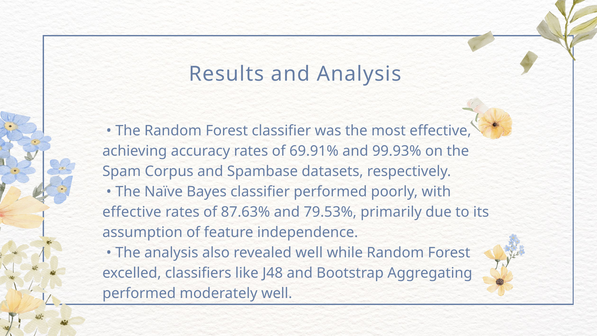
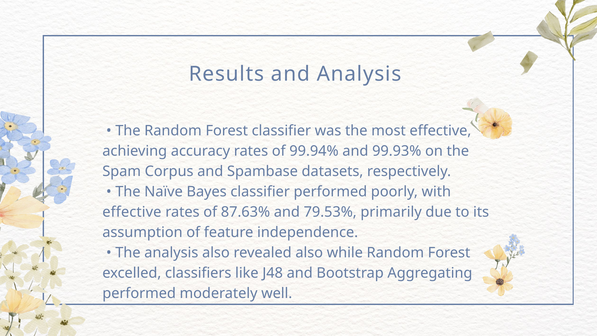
69.91%: 69.91% -> 99.94%
revealed well: well -> also
